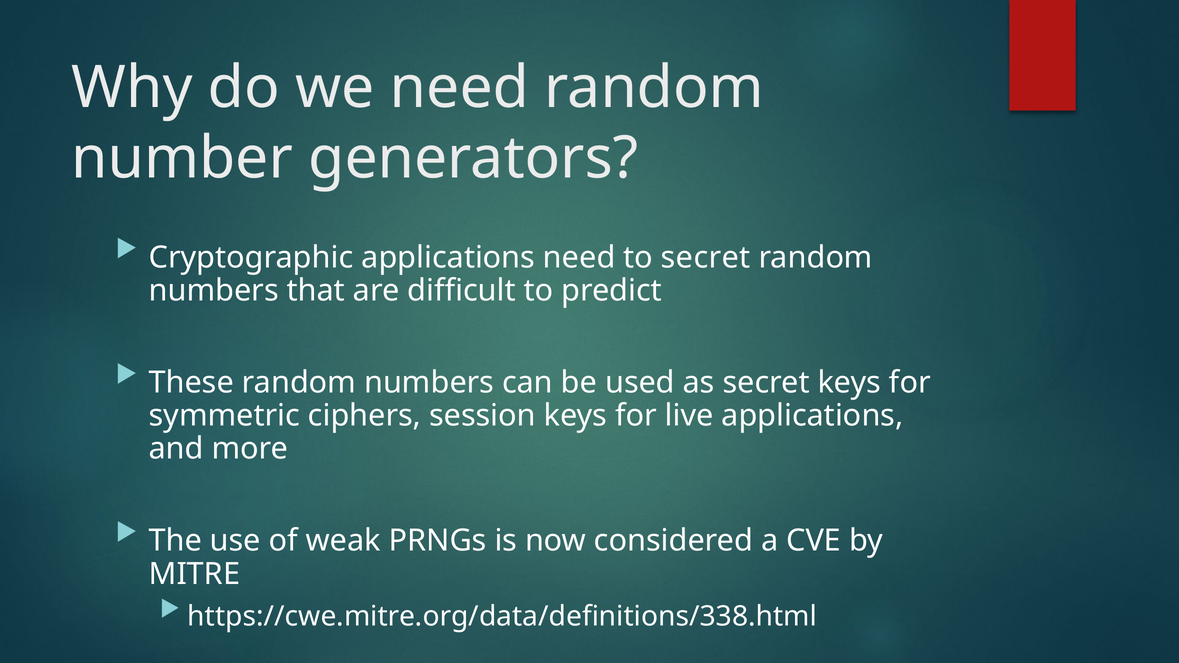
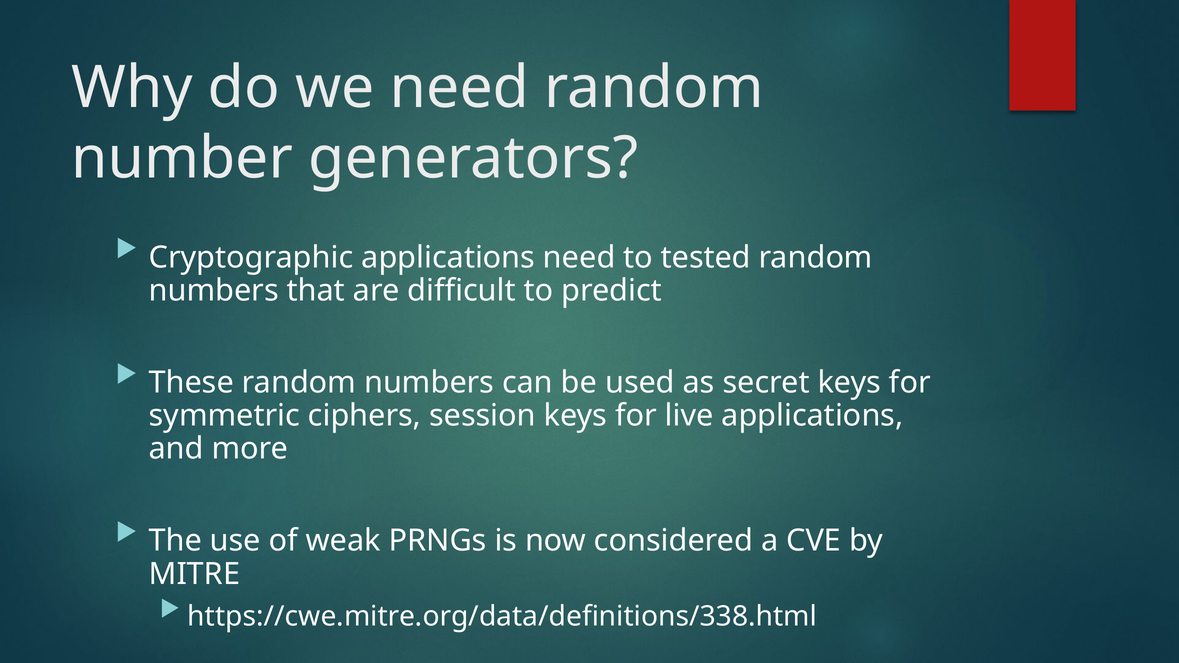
to secret: secret -> tested
